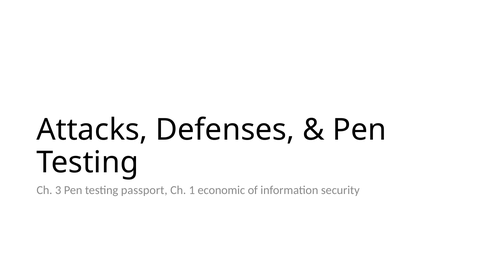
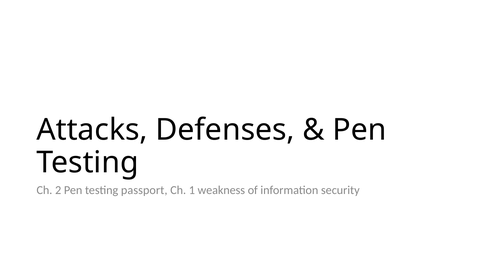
3: 3 -> 2
economic: economic -> weakness
